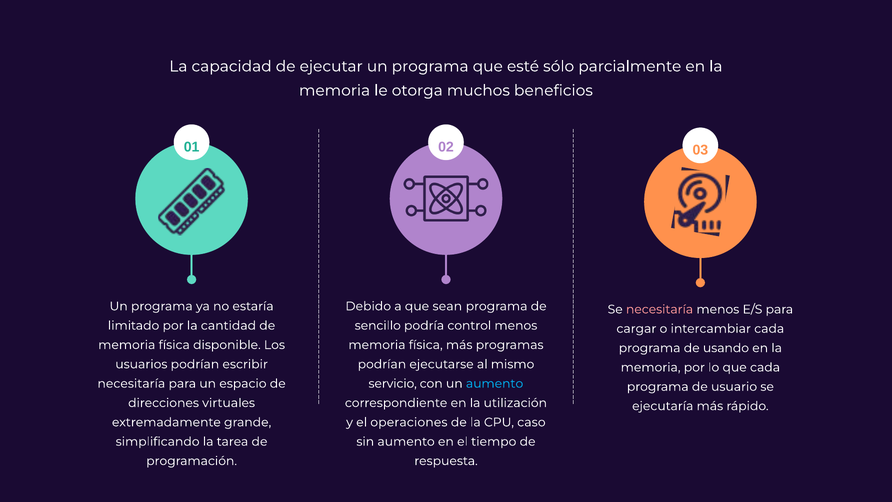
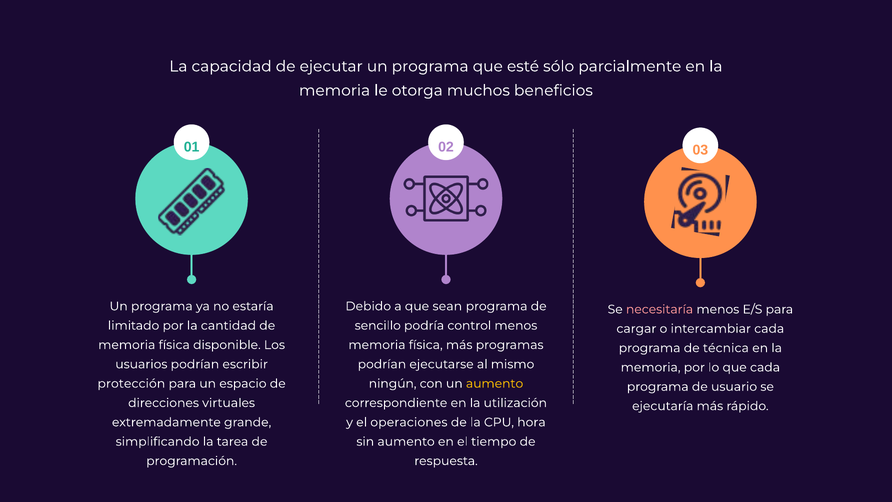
usando: usando -> técnica
necesitaría at (131, 383): necesitaría -> protección
servicio: servicio -> ningún
aumento at (495, 383) colour: light blue -> yellow
caso: caso -> hora
